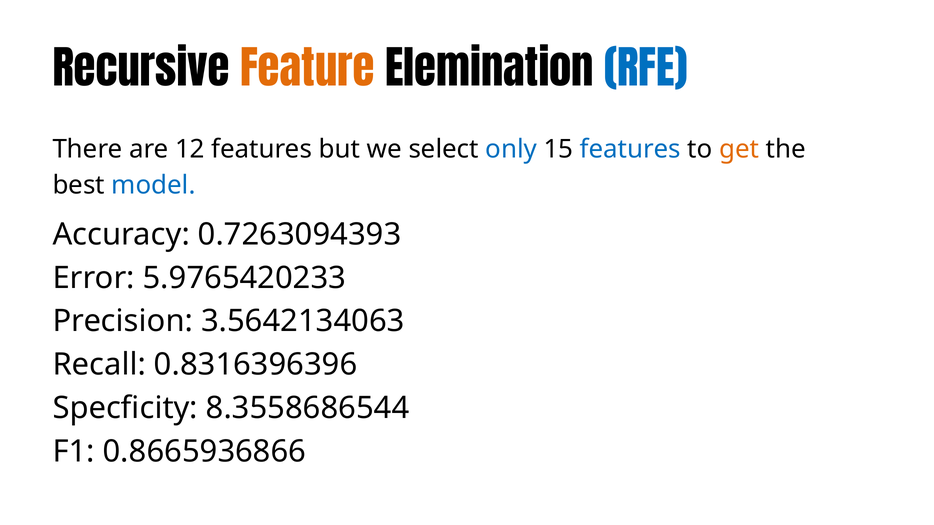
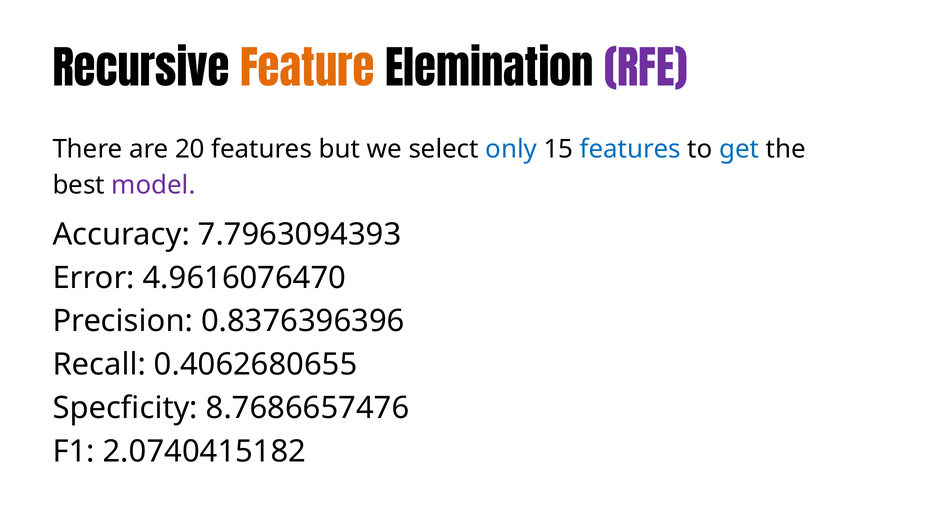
RFE colour: blue -> purple
12: 12 -> 20
get colour: orange -> blue
model colour: blue -> purple
0.7263094393: 0.7263094393 -> 7.7963094393
5.9765420233: 5.9765420233 -> 4.9616076470
3.5642134063: 3.5642134063 -> 0.8376396396
0.8316396396: 0.8316396396 -> 0.4062680655
8.3558686544: 8.3558686544 -> 8.7686657476
0.8665936866: 0.8665936866 -> 2.0740415182
